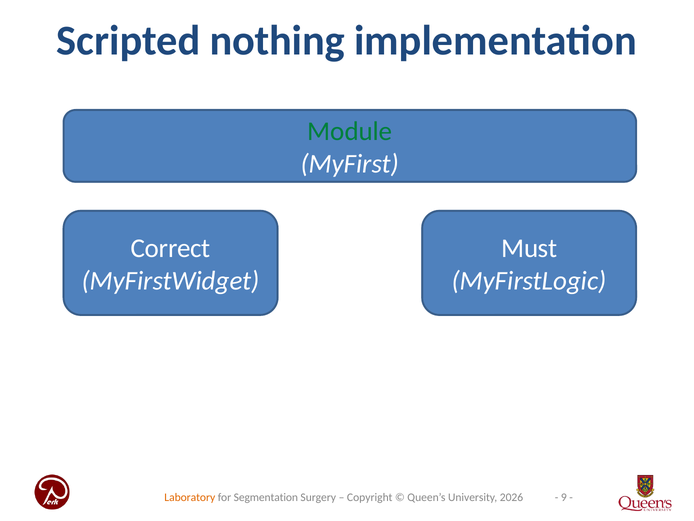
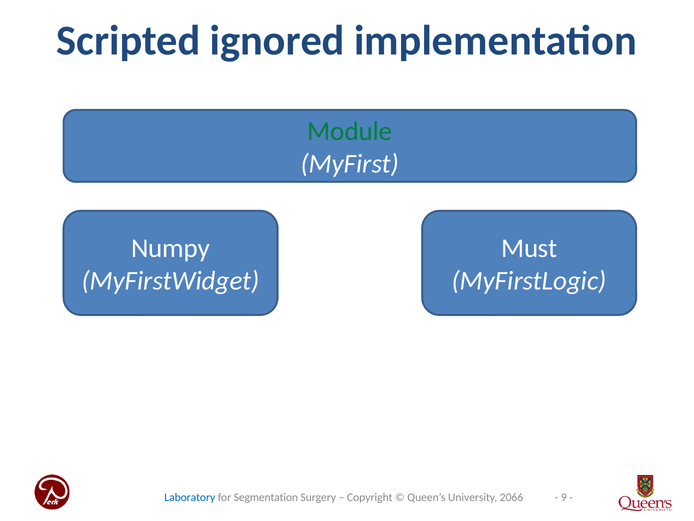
nothing: nothing -> ignored
Correct: Correct -> Numpy
Laboratory colour: orange -> blue
2026: 2026 -> 2066
